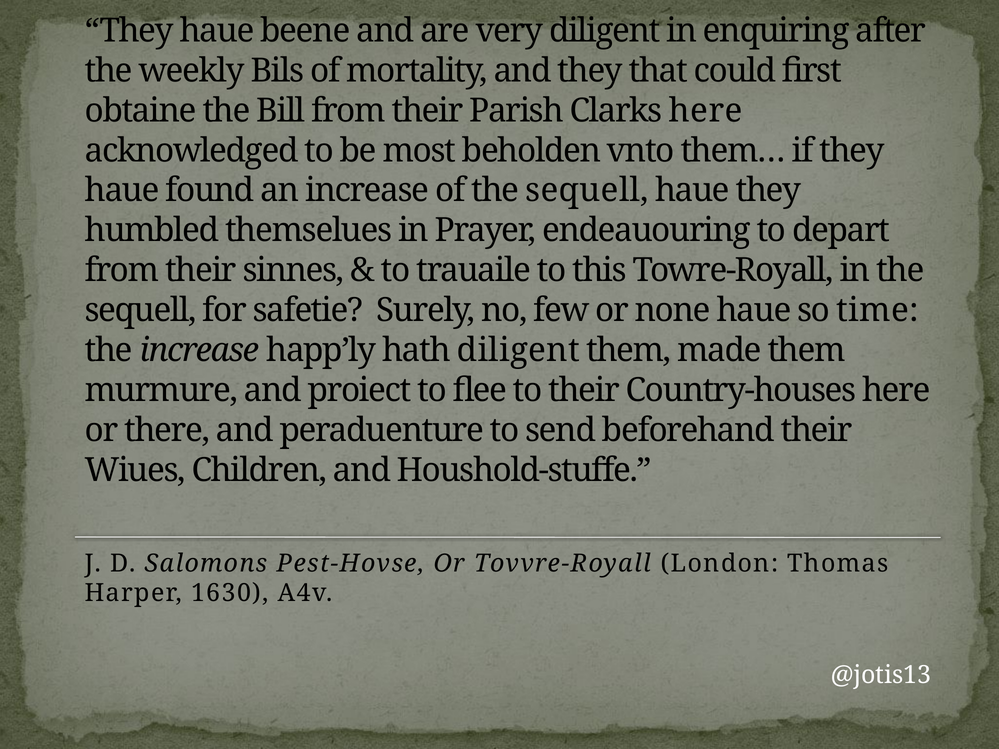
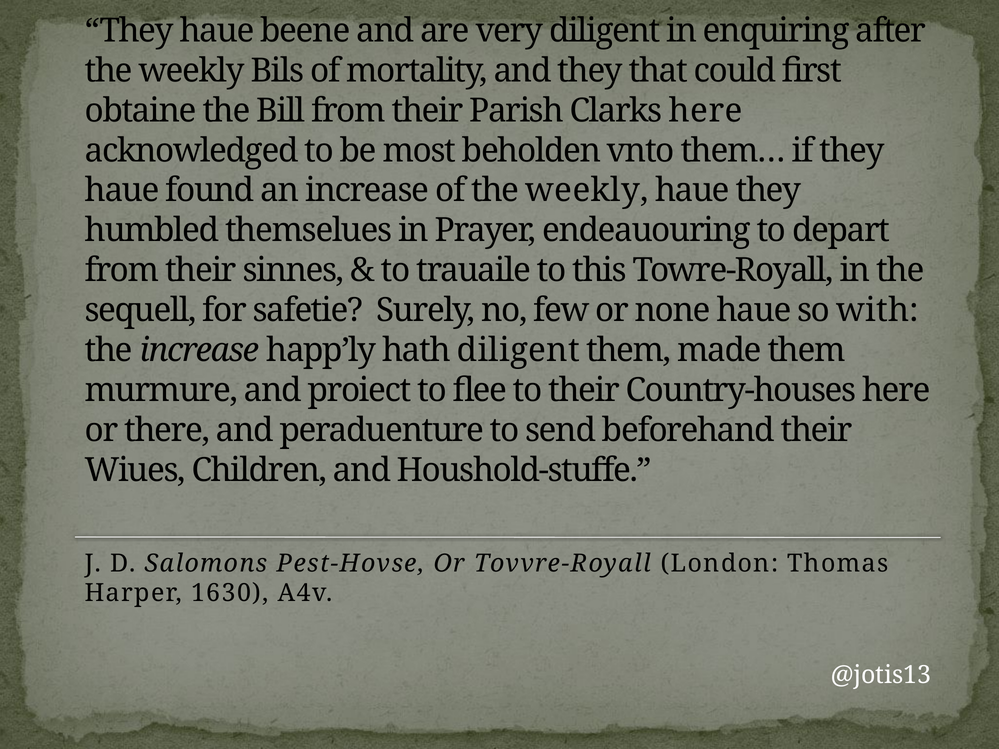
of the sequell: sequell -> weekly
time: time -> with
